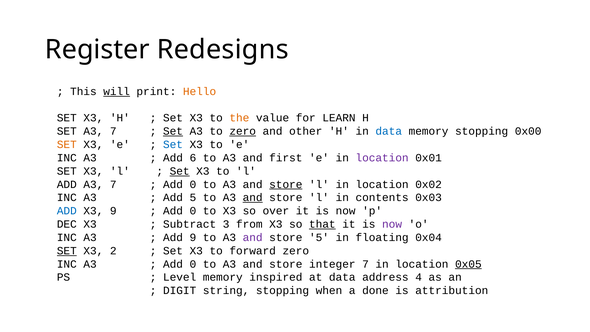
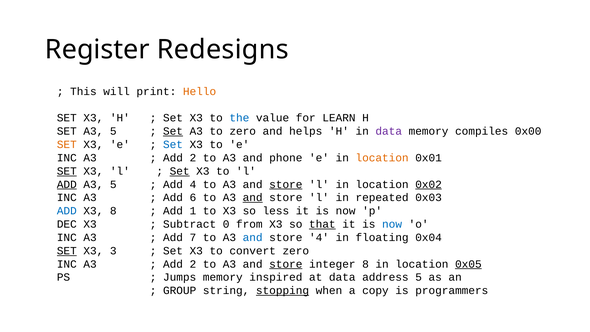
will underline: present -> none
the colour: orange -> blue
SET A3 7: 7 -> 5
zero at (243, 131) underline: present -> none
other: other -> helps
data at (389, 131) colour: blue -> purple
memory stopping: stopping -> compiles
6 at (193, 158): 6 -> 2
first: first -> phone
location at (382, 158) colour: purple -> orange
SET at (67, 171) underline: none -> present
ADD at (67, 184) underline: none -> present
7 at (113, 184): 7 -> 5
0 at (193, 184): 0 -> 4
0x02 underline: none -> present
Add 5: 5 -> 6
contents: contents -> repeated
X3 9: 9 -> 8
0 at (193, 211): 0 -> 1
over: over -> less
3: 3 -> 0
now at (392, 224) colour: purple -> blue
Add 9: 9 -> 7
and at (253, 237) colour: purple -> blue
store 5: 5 -> 4
2: 2 -> 3
forward: forward -> convert
0 at (193, 264): 0 -> 2
store at (286, 264) underline: none -> present
integer 7: 7 -> 8
Level: Level -> Jumps
address 4: 4 -> 5
DIGIT: DIGIT -> GROUP
stopping at (283, 291) underline: none -> present
done: done -> copy
attribution: attribution -> programmers
